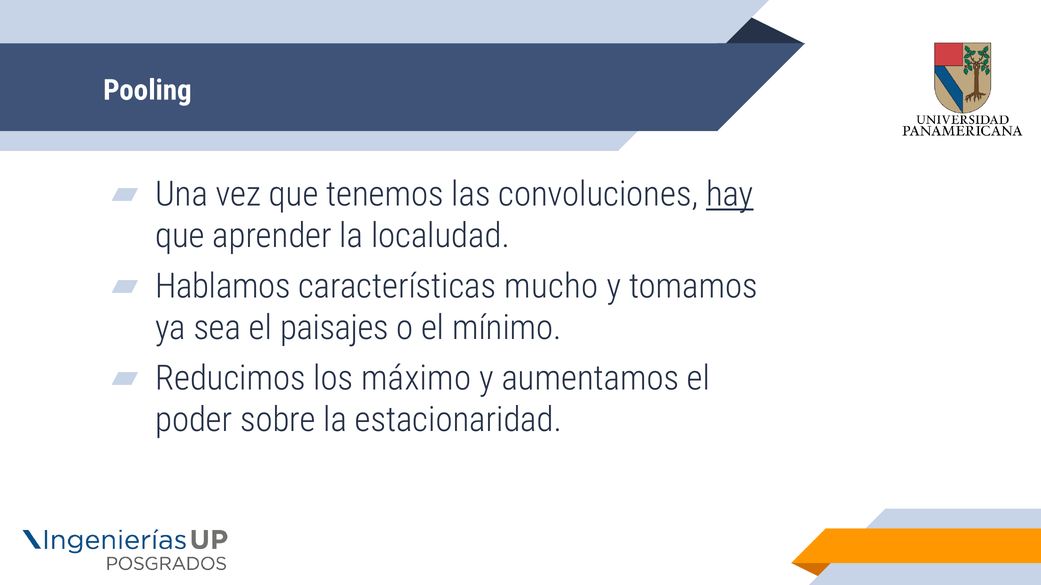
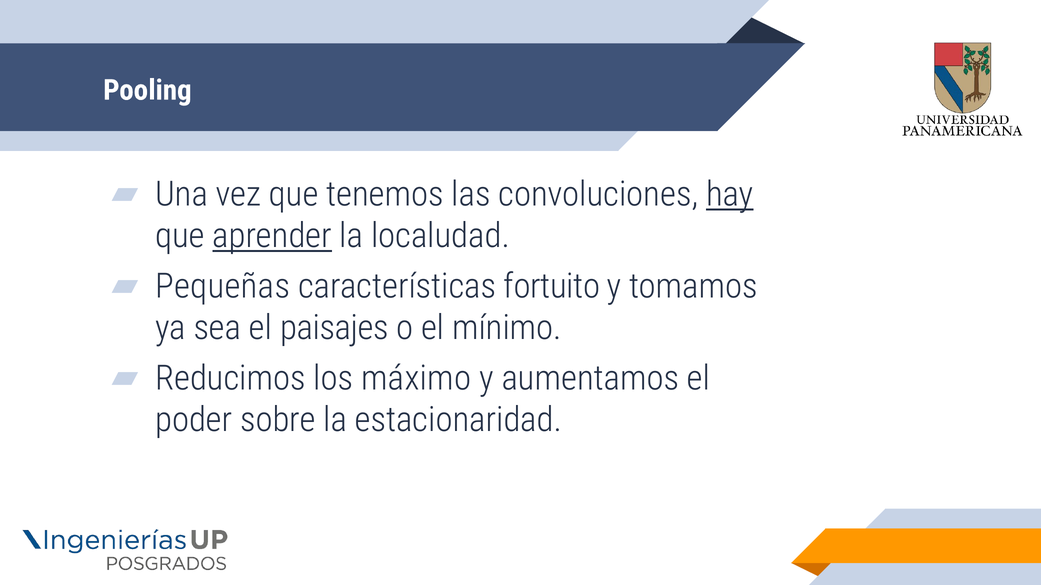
aprender underline: none -> present
Hablamos: Hablamos -> Pequeñas
mucho: mucho -> fortuito
